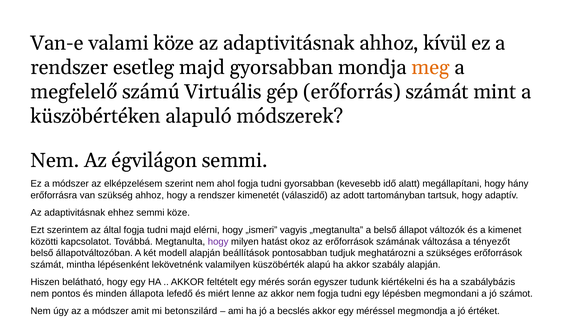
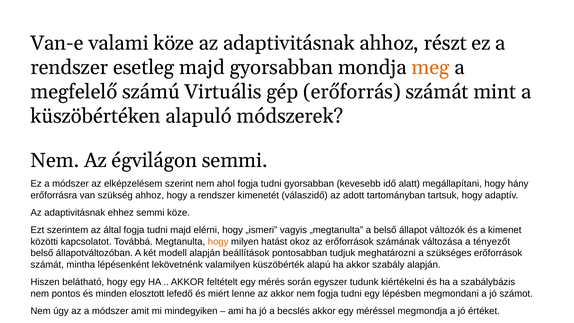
kívül: kívül -> részt
hogy at (218, 242) colour: purple -> orange
állapota: állapota -> elosztott
betonszilárd: betonszilárd -> mindegyiken
